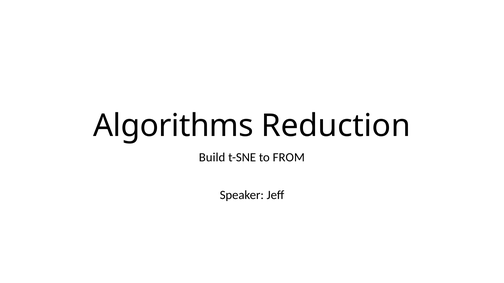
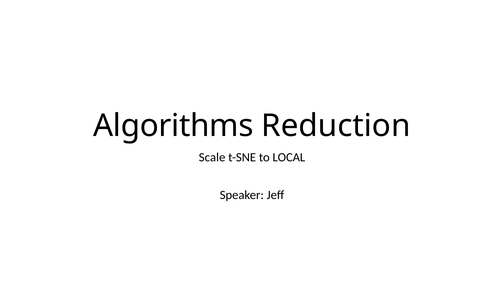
Build: Build -> Scale
FROM: FROM -> LOCAL
